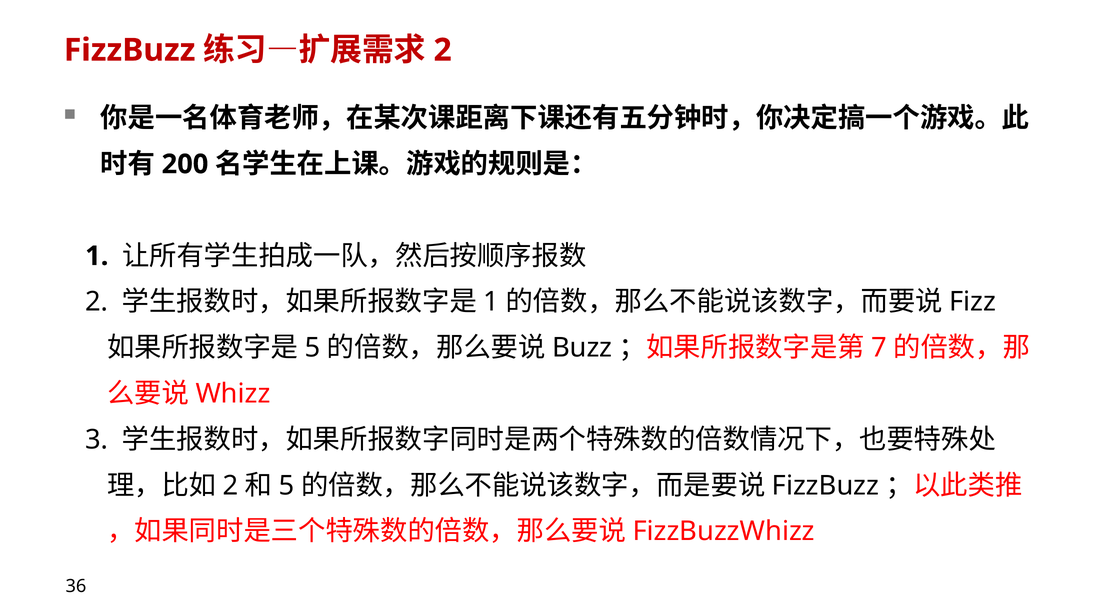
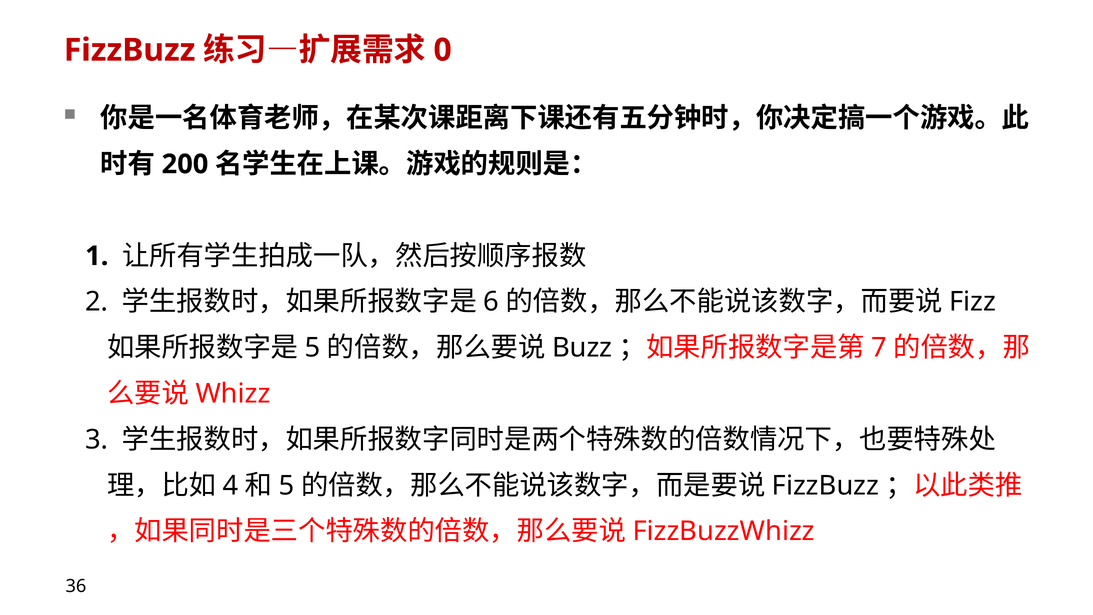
2 at (443, 50): 2 -> 0
1 at (491, 302): 1 -> 6
2 at (231, 485): 2 -> 4
